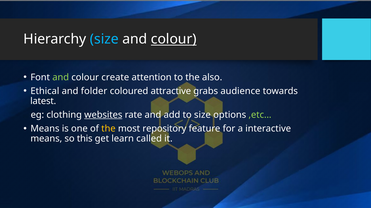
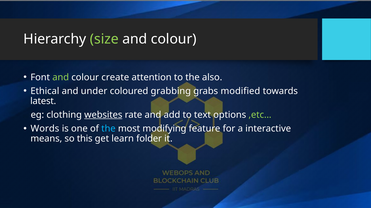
size at (104, 39) colour: light blue -> light green
colour at (174, 39) underline: present -> none
folder: folder -> under
attractive: attractive -> grabbing
audience: audience -> modified
to size: size -> text
Means at (45, 129): Means -> Words
the at (108, 129) colour: yellow -> light blue
repository: repository -> modifying
called: called -> folder
